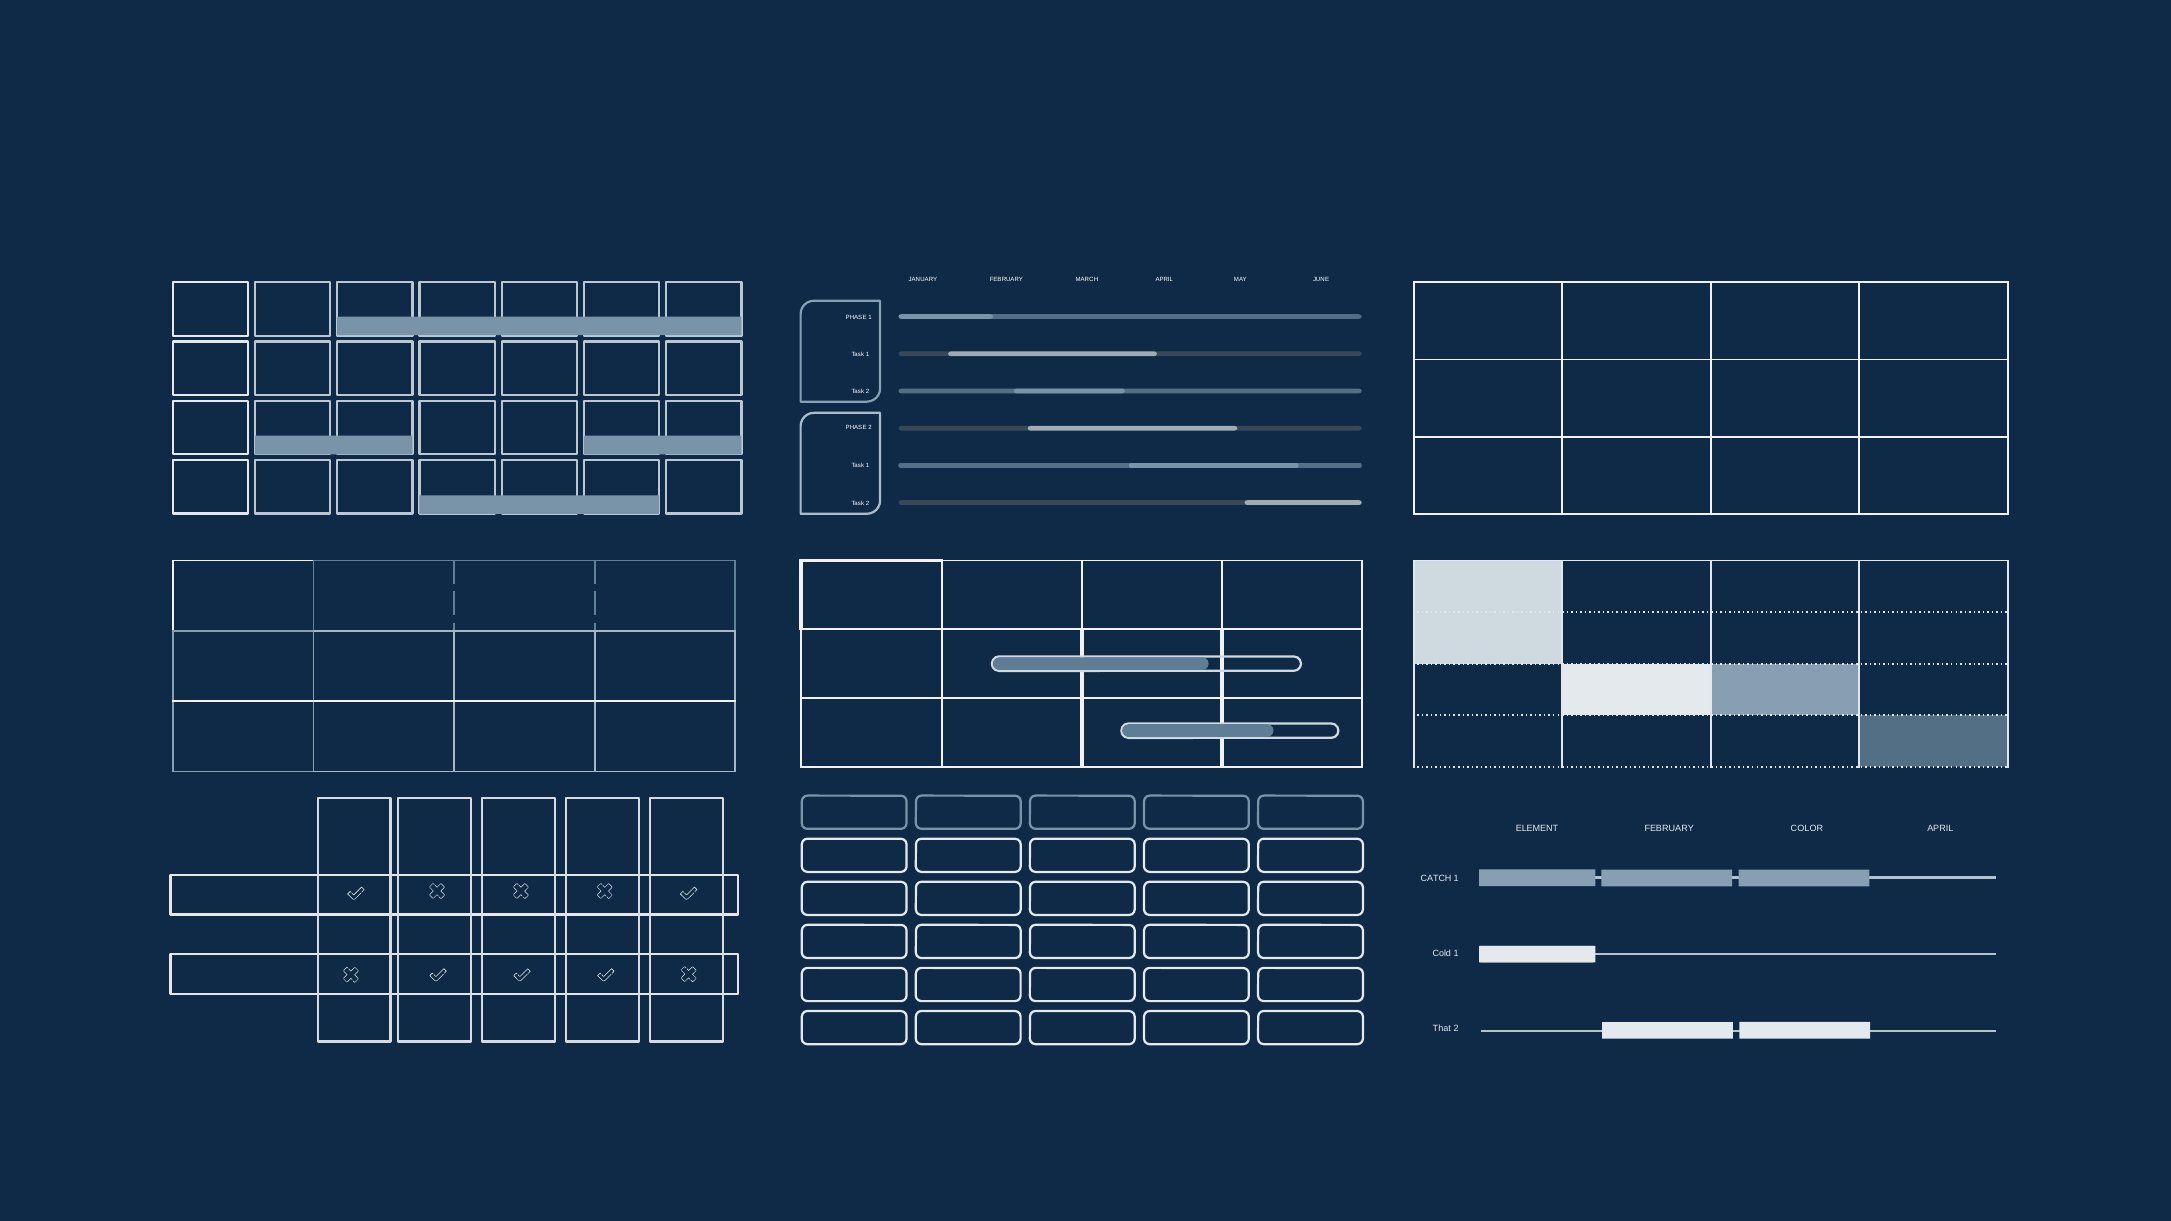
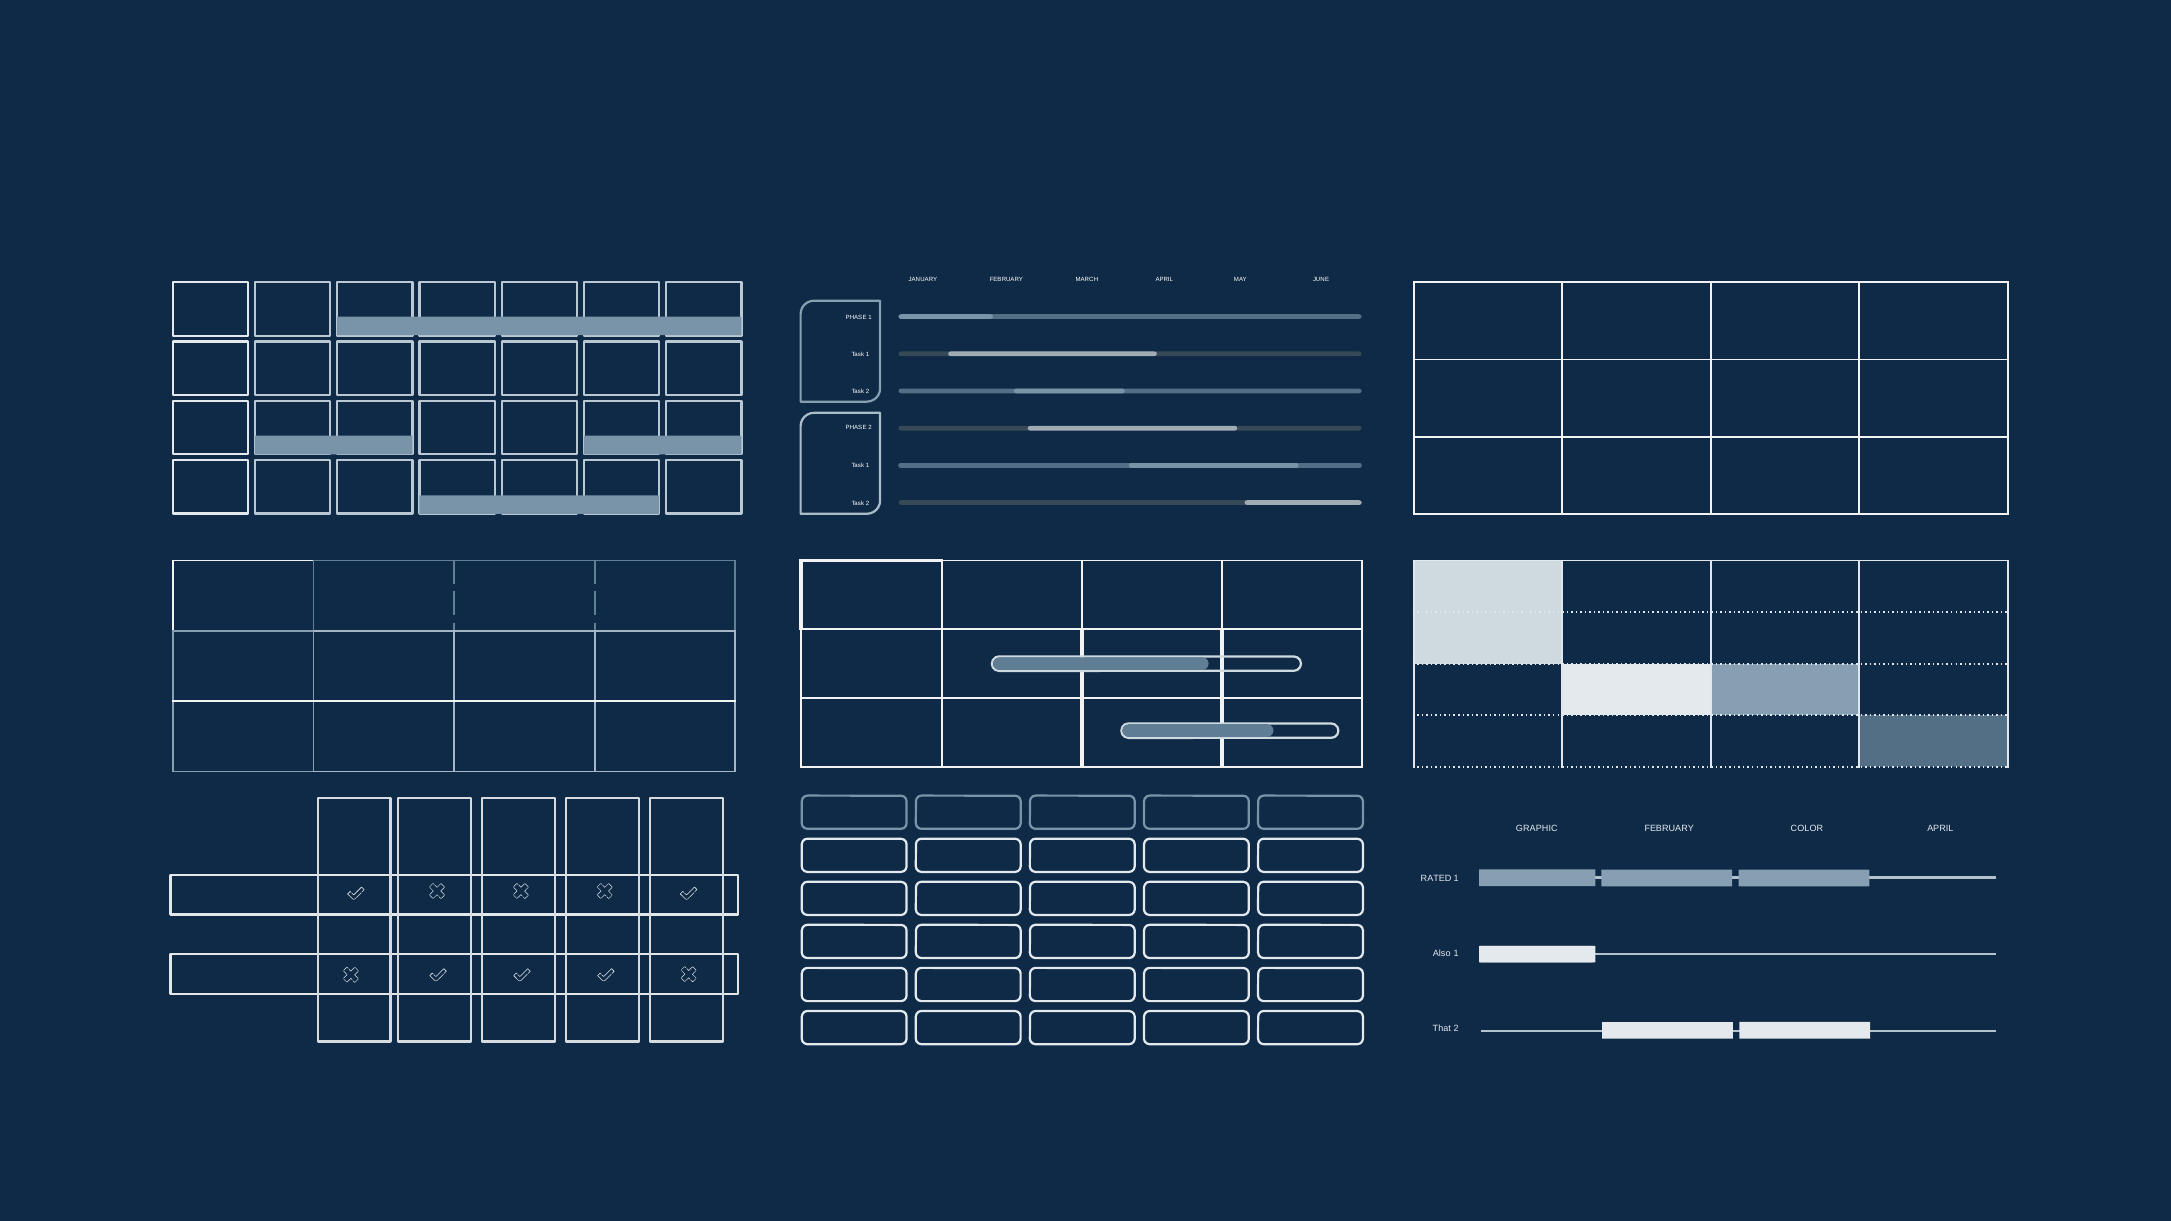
ELEMENT: ELEMENT -> GRAPHIC
CATCH: CATCH -> RATED
Cold: Cold -> Also
